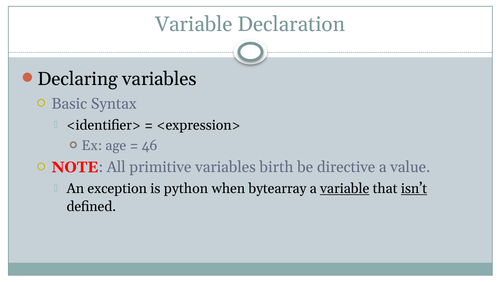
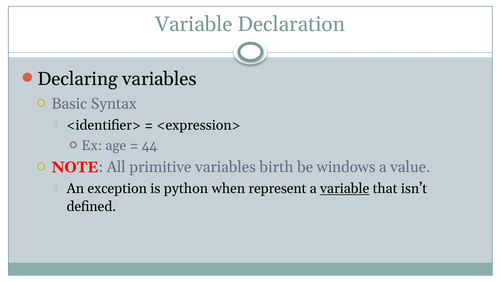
46: 46 -> 44
directive: directive -> windows
bytearray: bytearray -> represent
isn’t underline: present -> none
